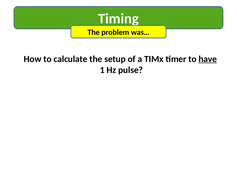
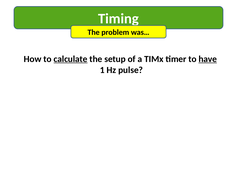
calculate underline: none -> present
